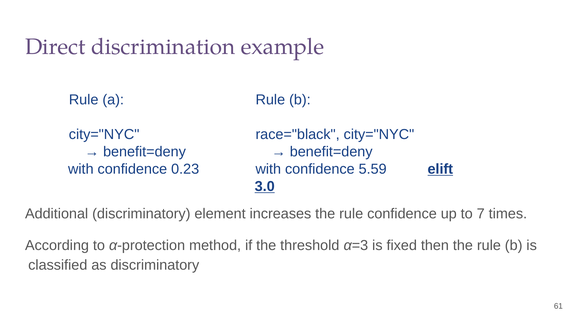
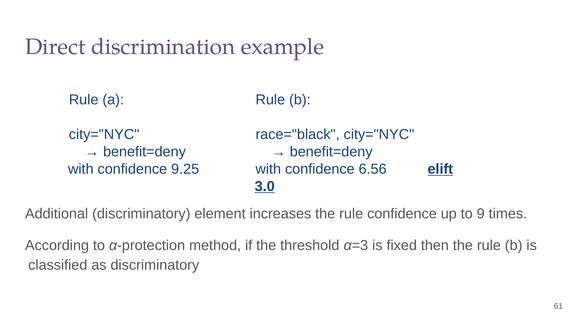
0.23: 0.23 -> 9.25
5.59: 5.59 -> 6.56
7: 7 -> 9
